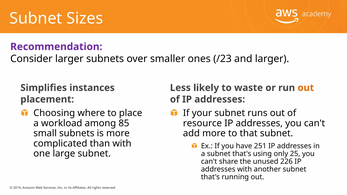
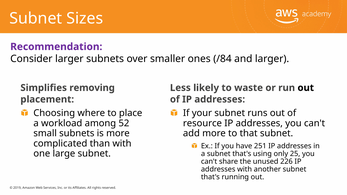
/23: /23 -> /84
out at (306, 88) colour: orange -> black
instances: instances -> removing
85: 85 -> 52
